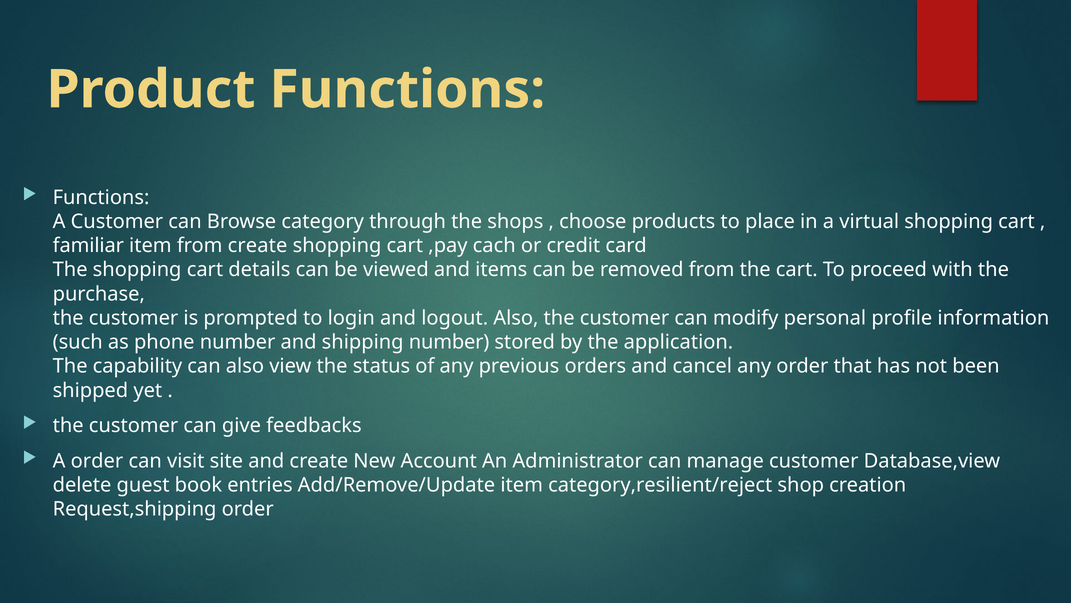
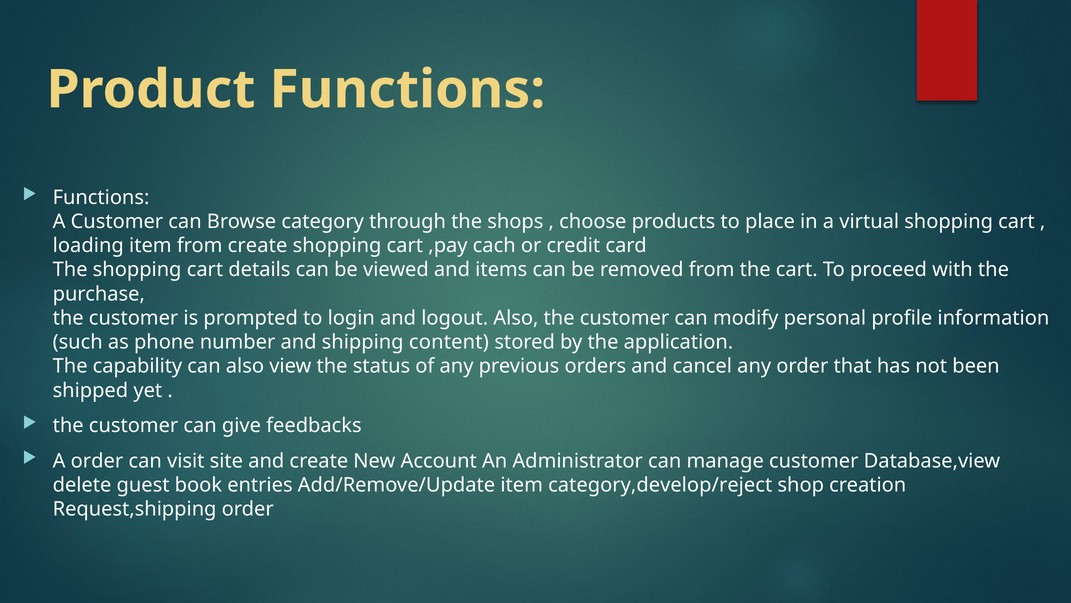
familiar: familiar -> loading
shipping number: number -> content
category,resilient/reject: category,resilient/reject -> category,develop/reject
